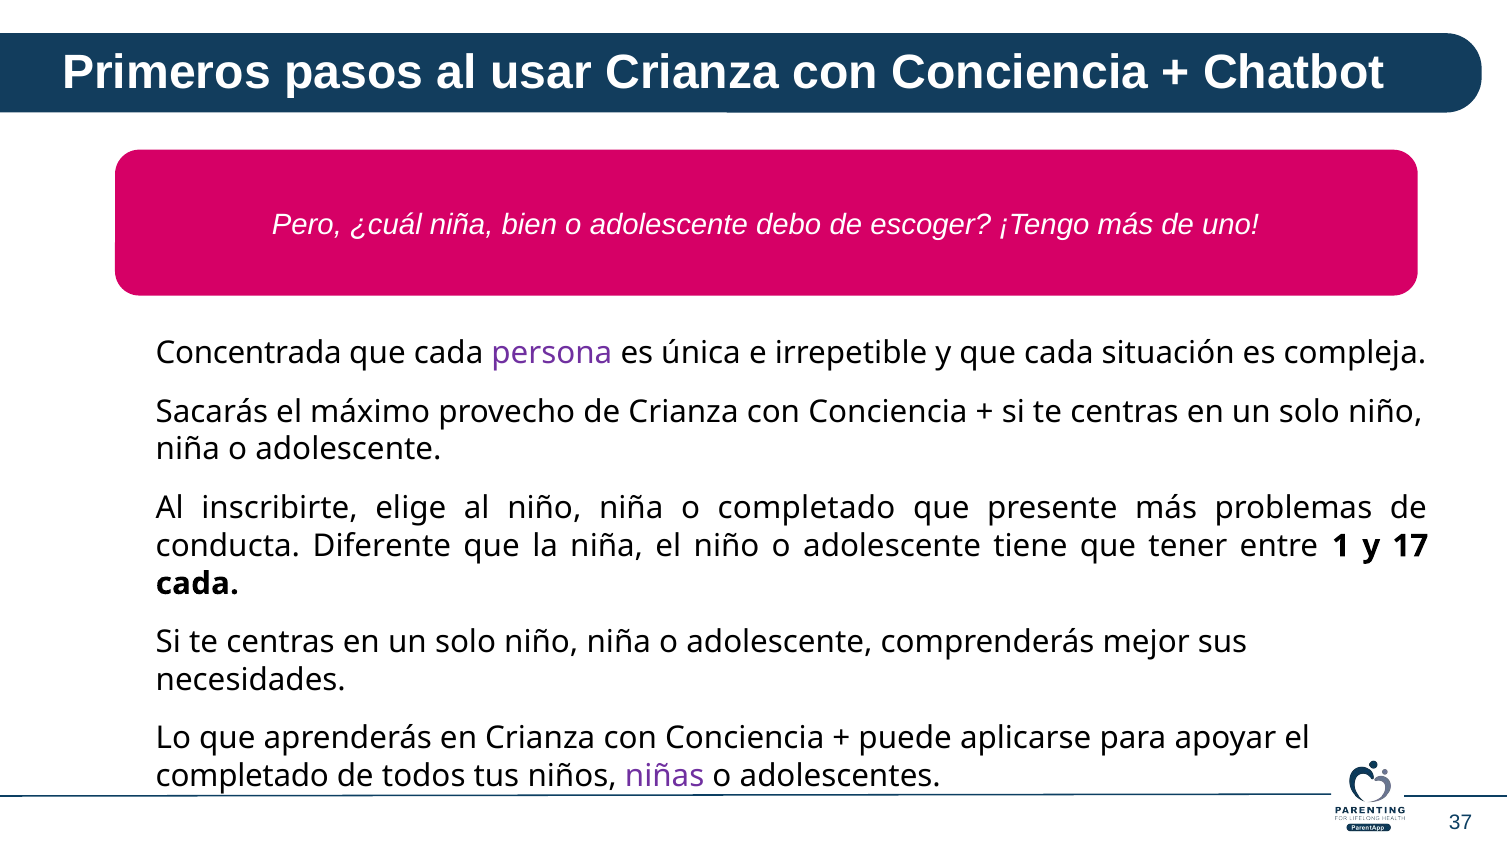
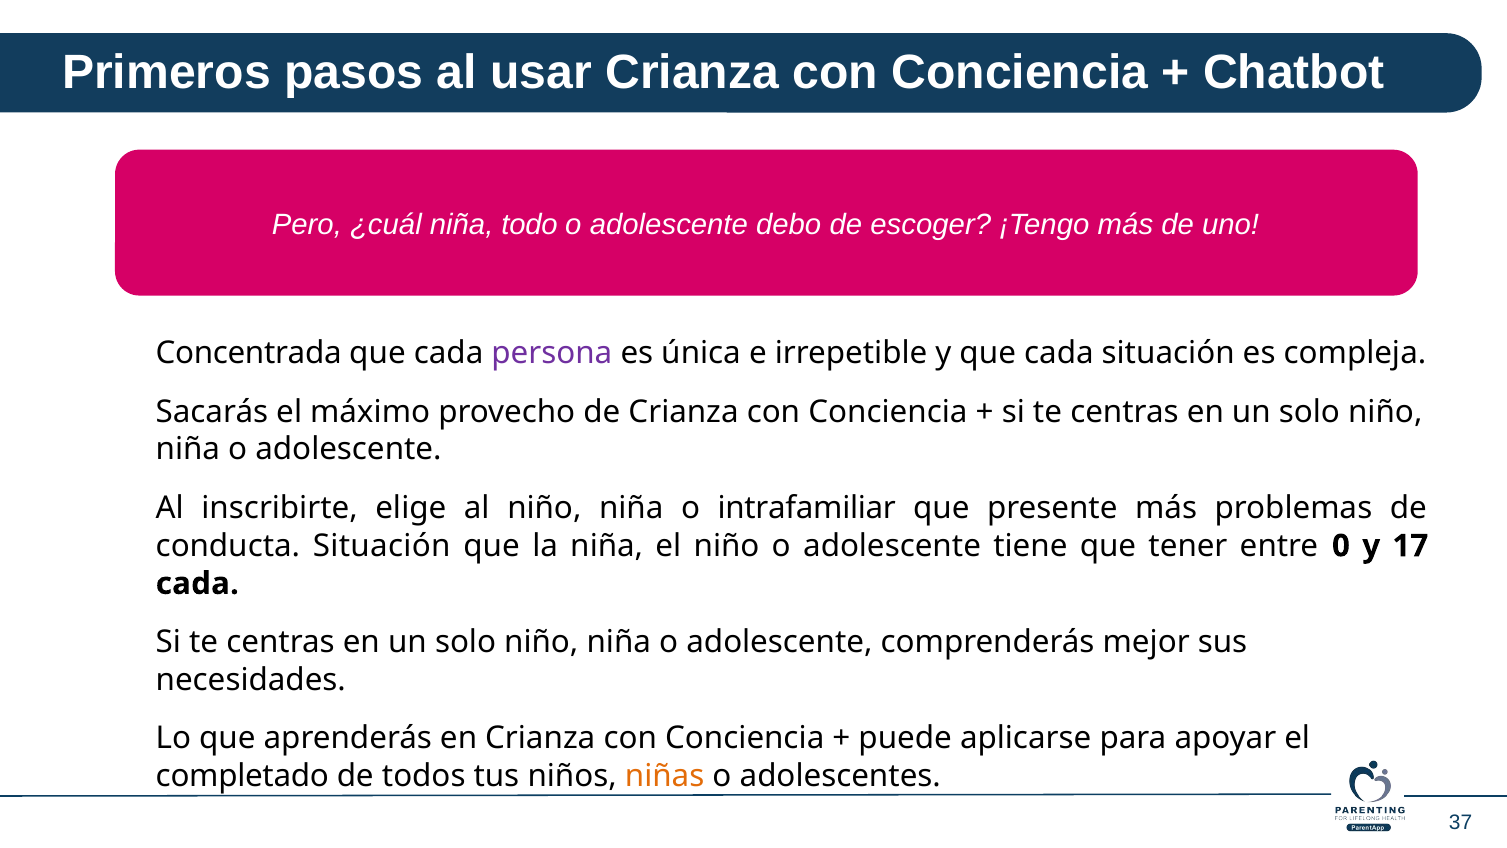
bien: bien -> todo
o completado: completado -> intrafamiliar
conducta Diferente: Diferente -> Situación
1: 1 -> 0
niñas colour: purple -> orange
